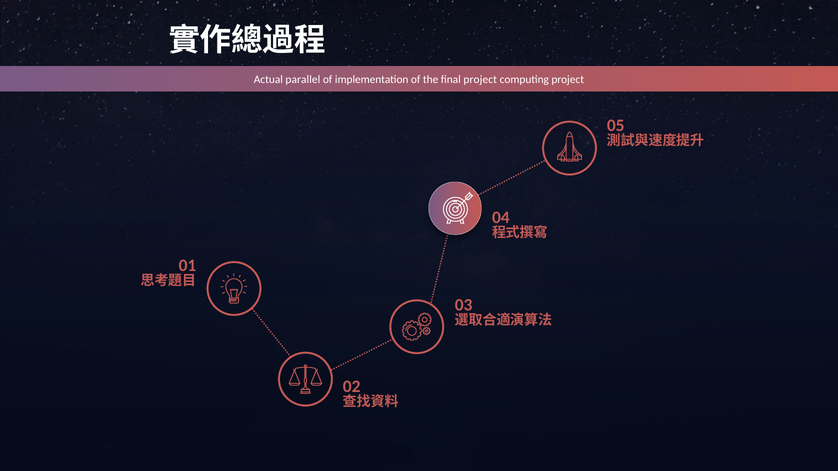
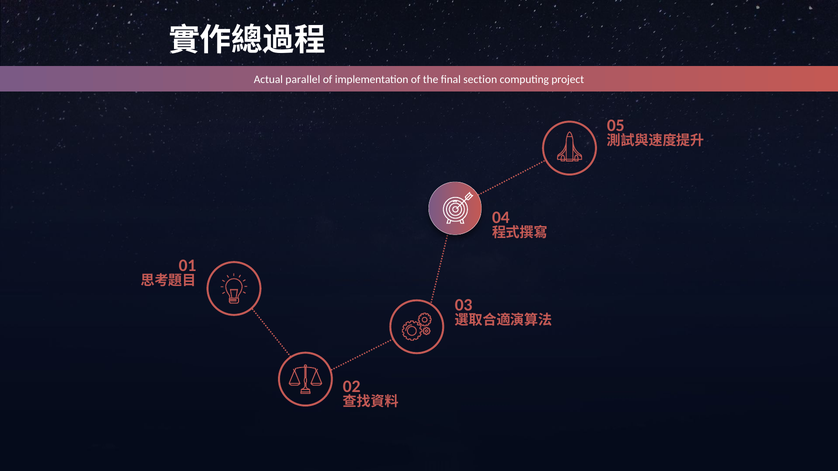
final project: project -> section
